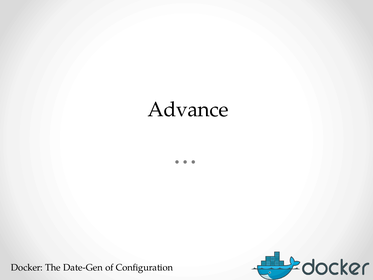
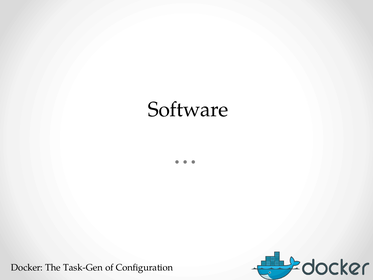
Advance: Advance -> Software
Date-Gen: Date-Gen -> Task-Gen
